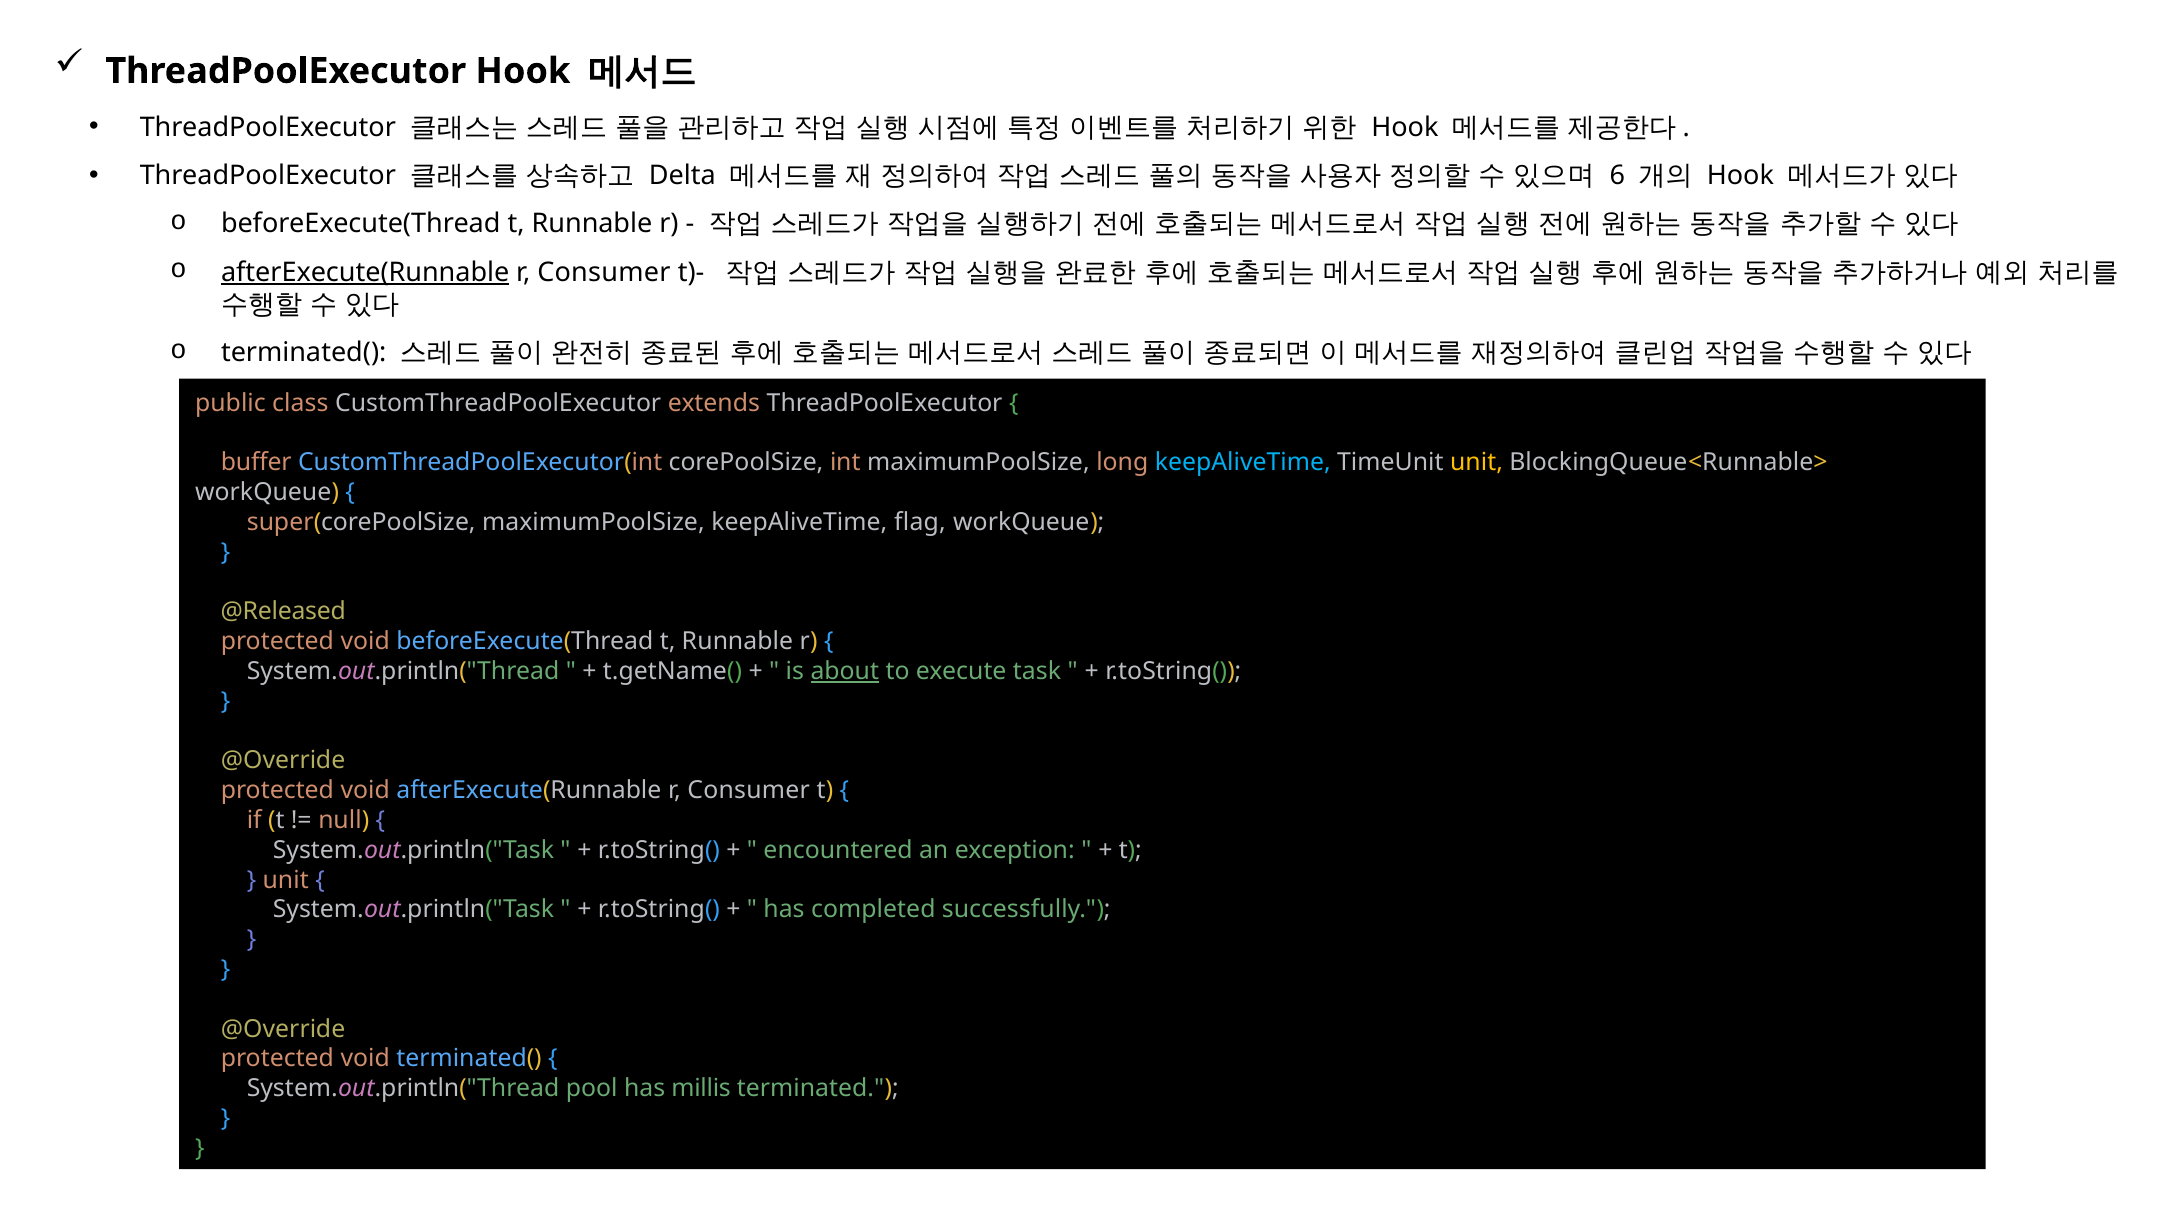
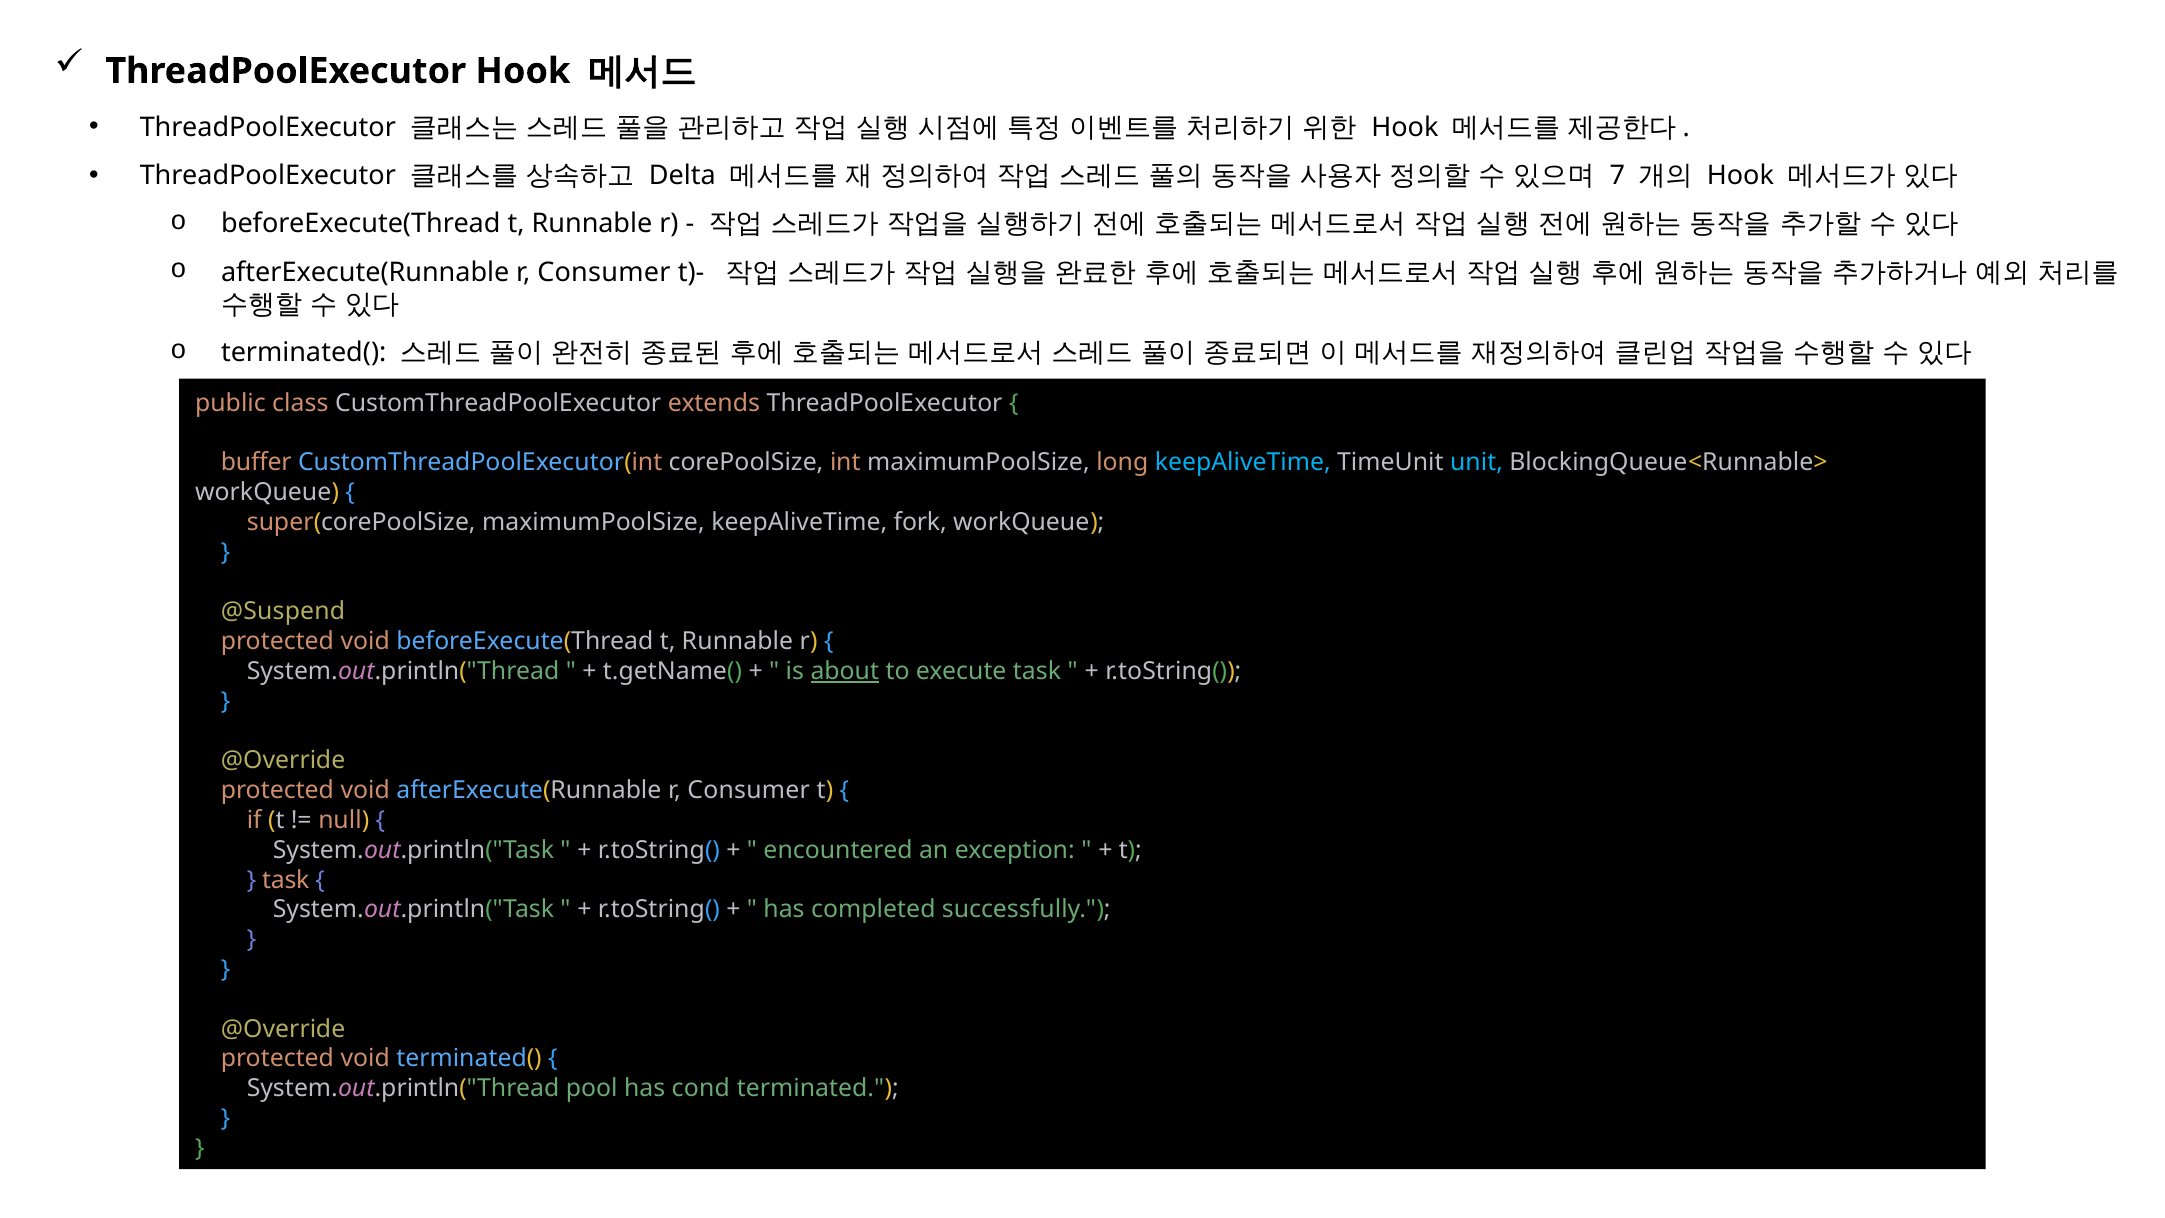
6: 6 -> 7
afterExecute(Runnable at (365, 272) underline: present -> none
unit at (1476, 463) colour: yellow -> light blue
flag: flag -> fork
@Released: @Released -> @Suspend
unit at (286, 880): unit -> task
millis: millis -> cond
